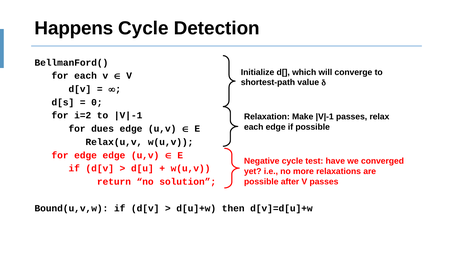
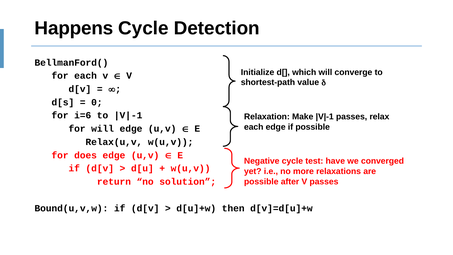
i=2: i=2 -> i=6
for dues: dues -> will
for edge: edge -> does
